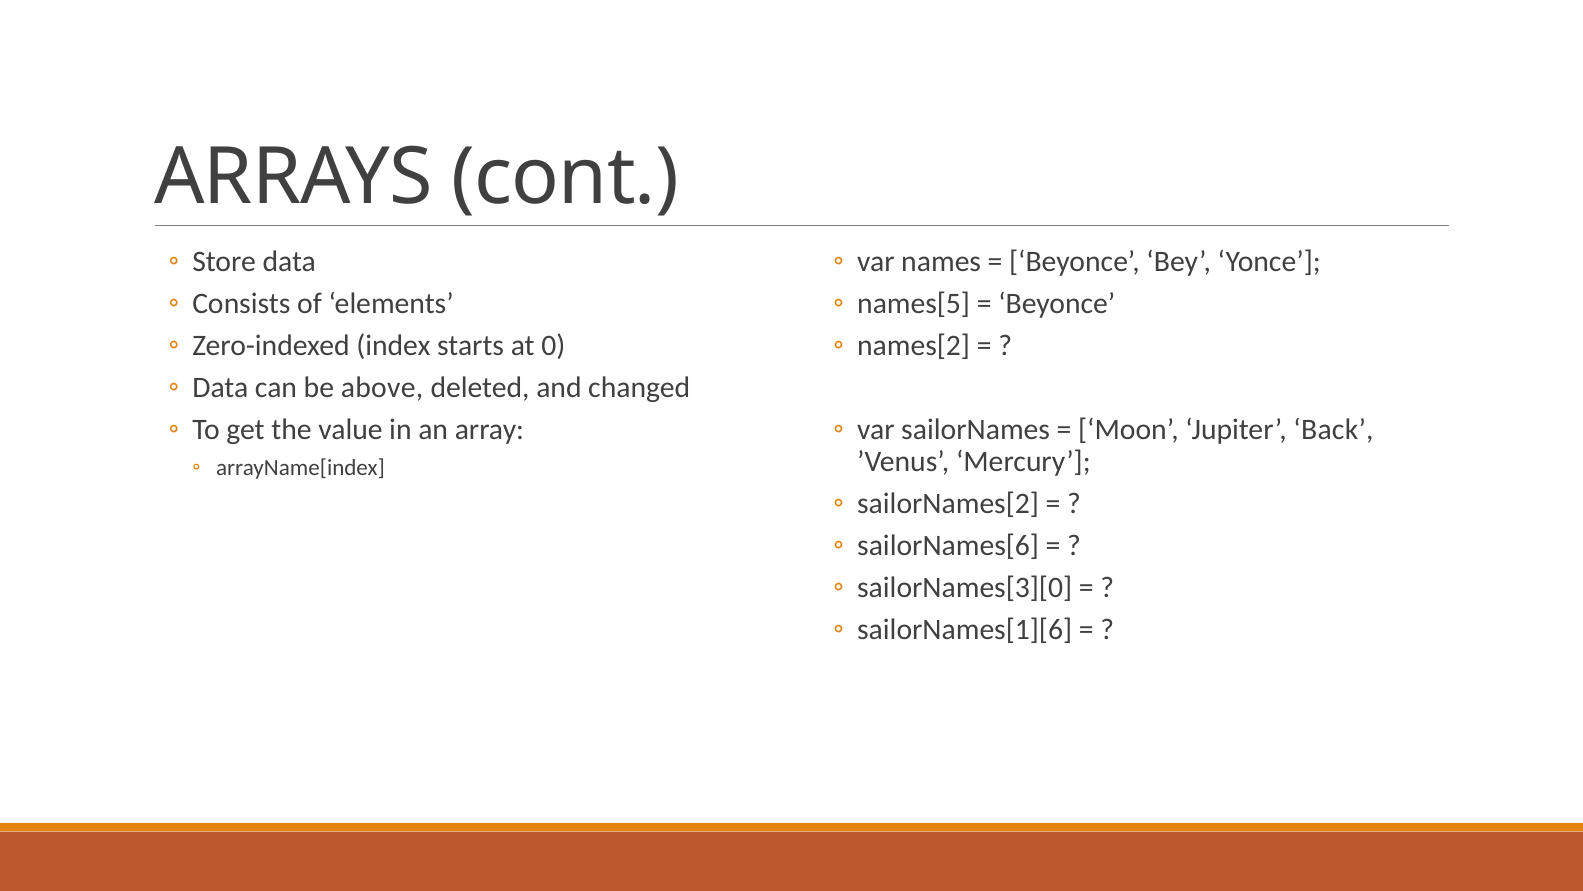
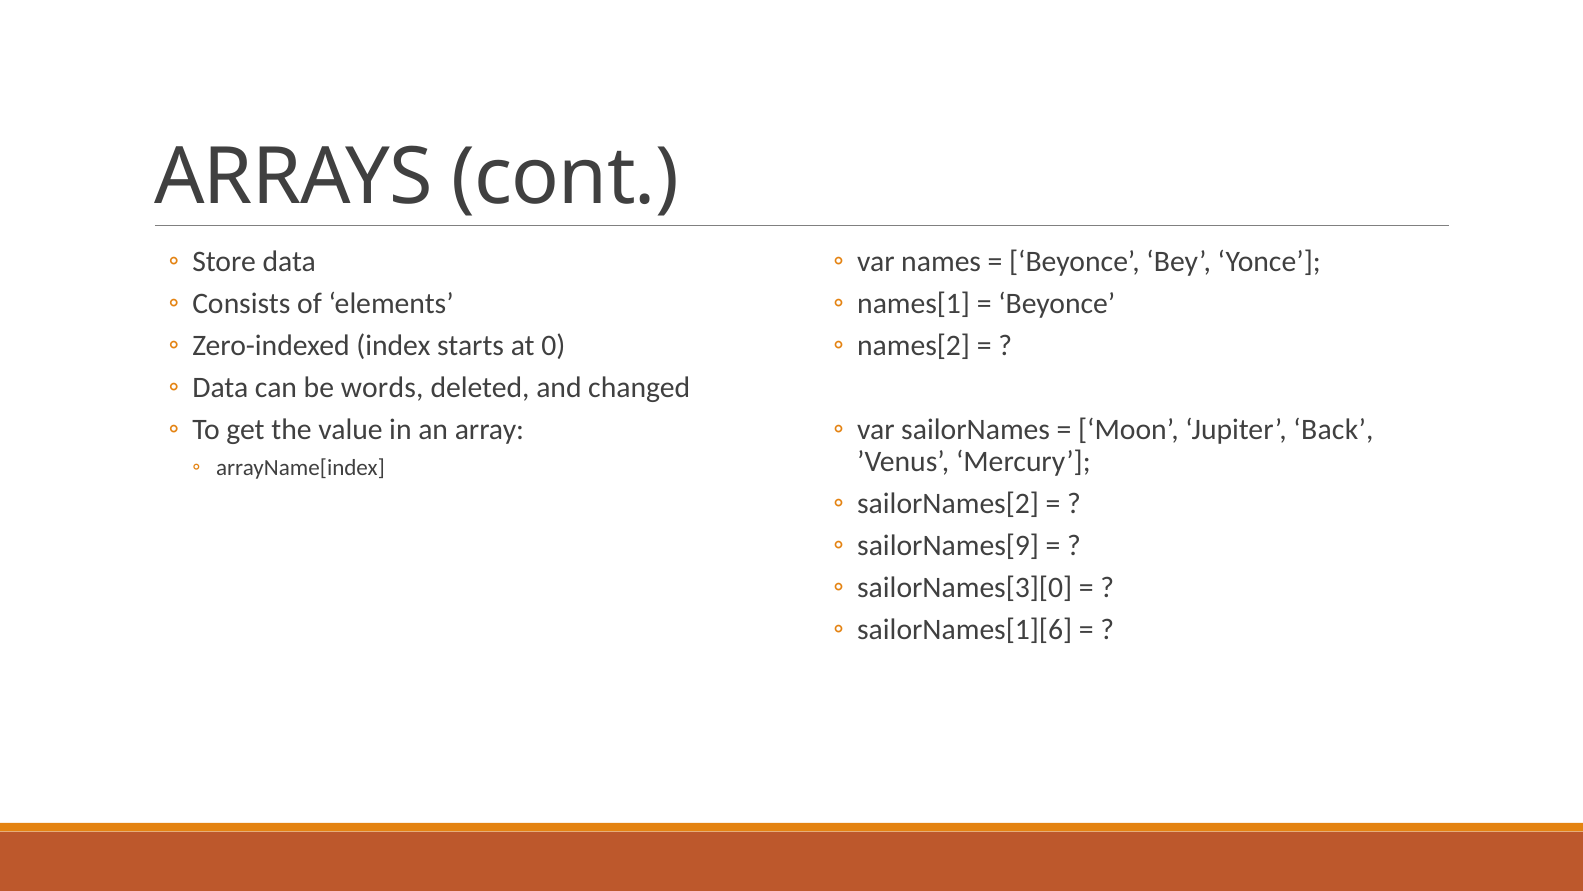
names[5: names[5 -> names[1
above: above -> words
sailorNames[6: sailorNames[6 -> sailorNames[9
